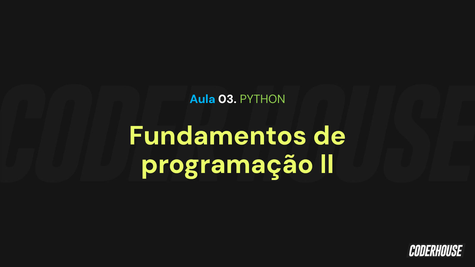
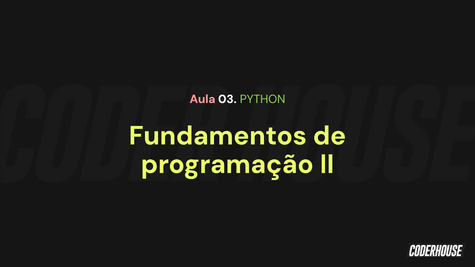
Aula colour: light blue -> pink
